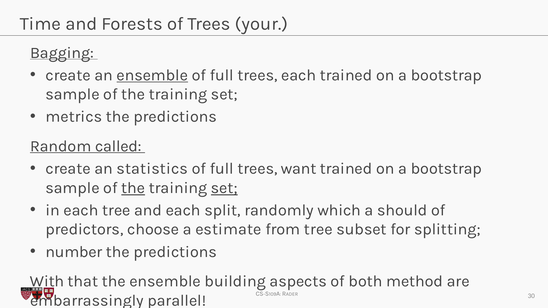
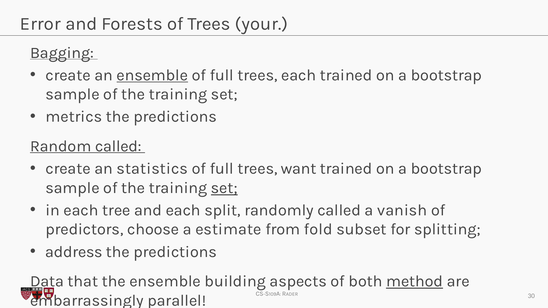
Time: Time -> Error
the at (133, 188) underline: present -> none
randomly which: which -> called
should: should -> vanish
from tree: tree -> fold
number: number -> address
With: With -> Data
method underline: none -> present
